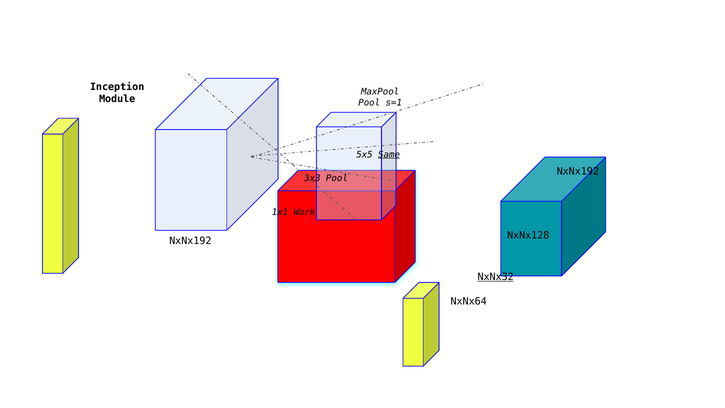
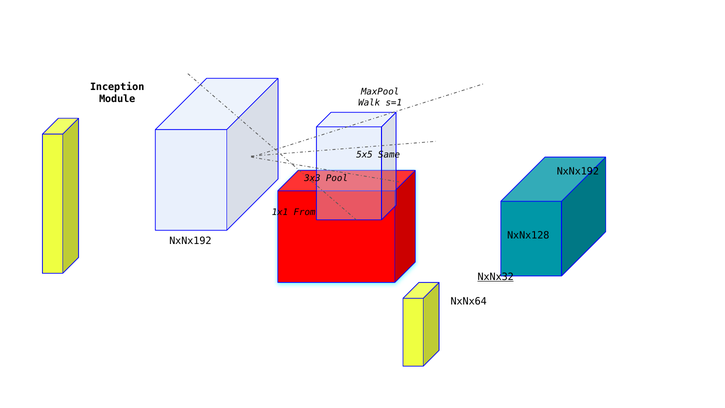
Pool at (369, 103): Pool -> Walk
Same underline: present -> none
Work: Work -> From
